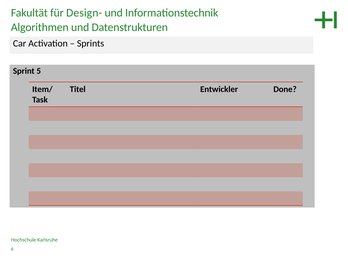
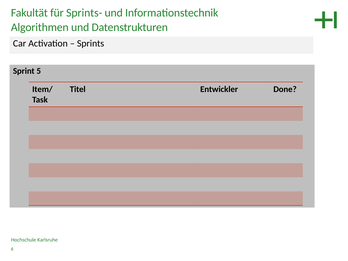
Design-: Design- -> Sprints-
